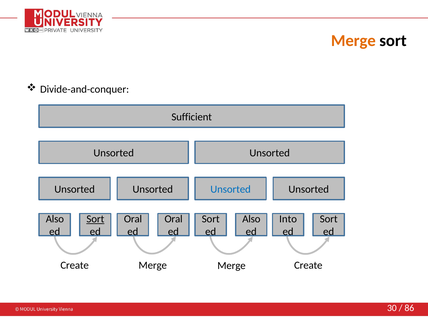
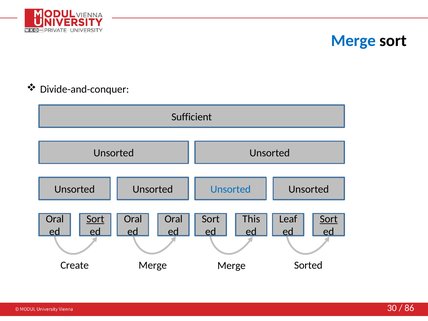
Merge at (353, 41) colour: orange -> blue
Also at (55, 219): Also -> Oral
Also at (251, 219): Also -> This
Into: Into -> Leaf
Sort at (329, 219) underline: none -> present
Merge Create: Create -> Sorted
